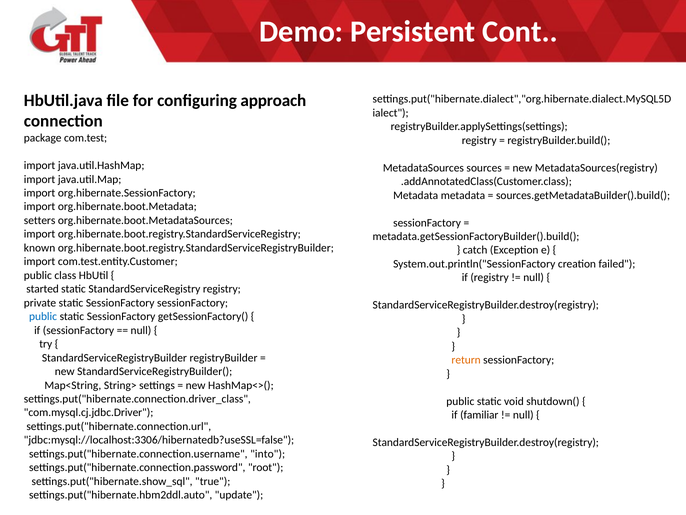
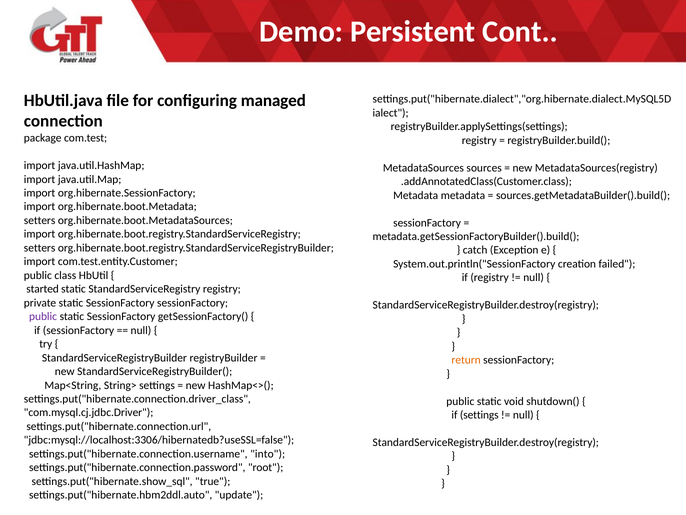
approach: approach -> managed
known at (40, 248): known -> setters
public at (43, 316) colour: blue -> purple
if familiar: familiar -> settings
